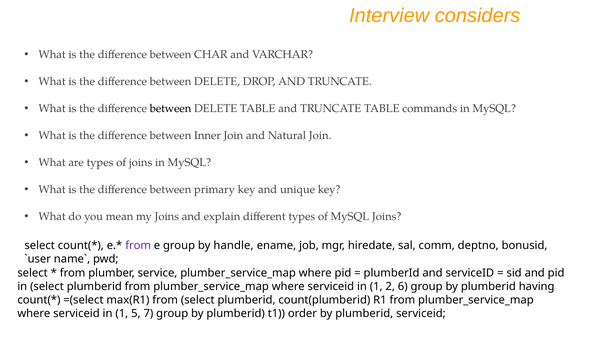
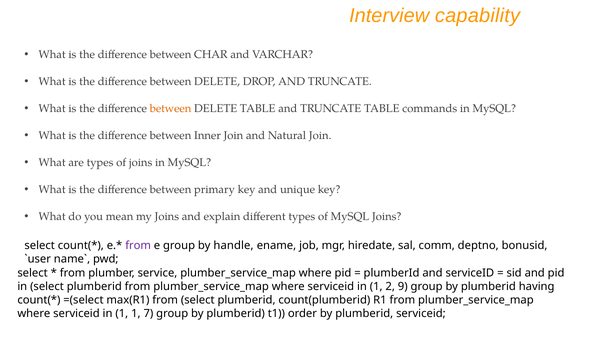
considers: considers -> capability
between at (171, 109) colour: black -> orange
6: 6 -> 9
1 5: 5 -> 1
